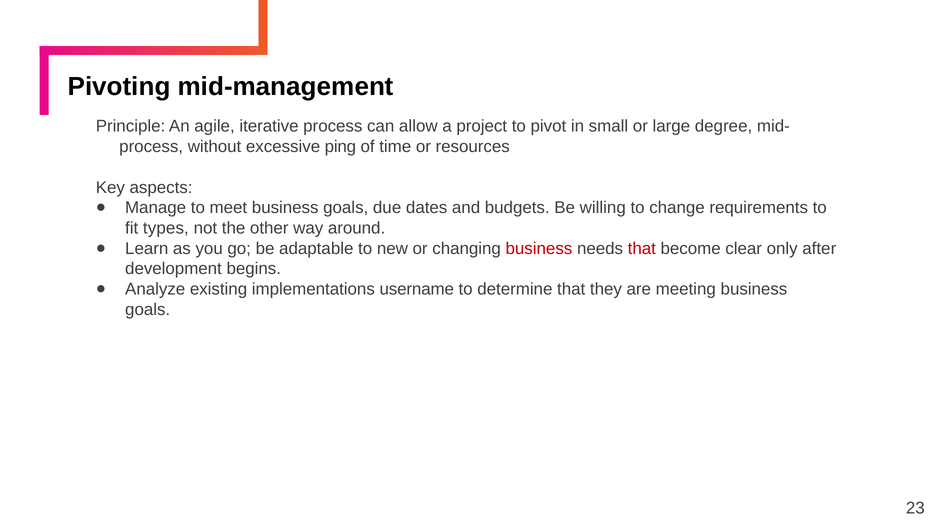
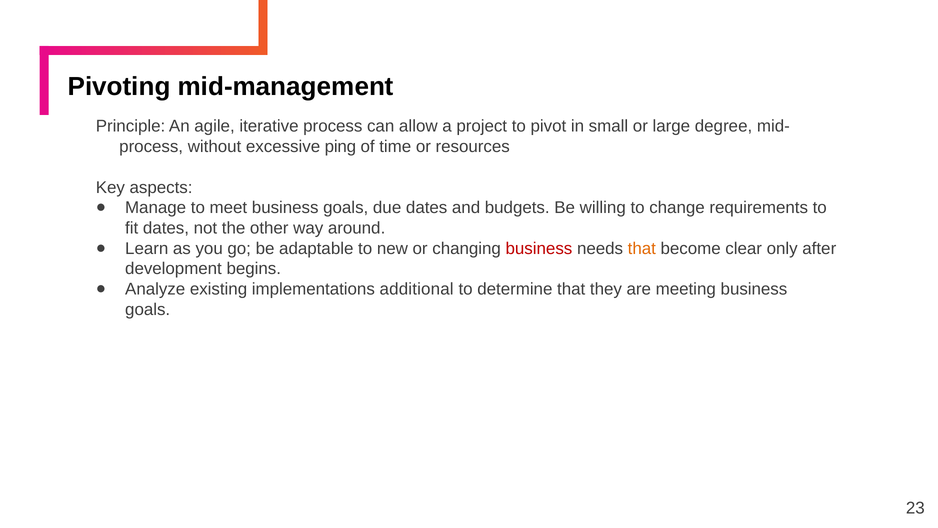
fit types: types -> dates
that at (642, 248) colour: red -> orange
username: username -> additional
